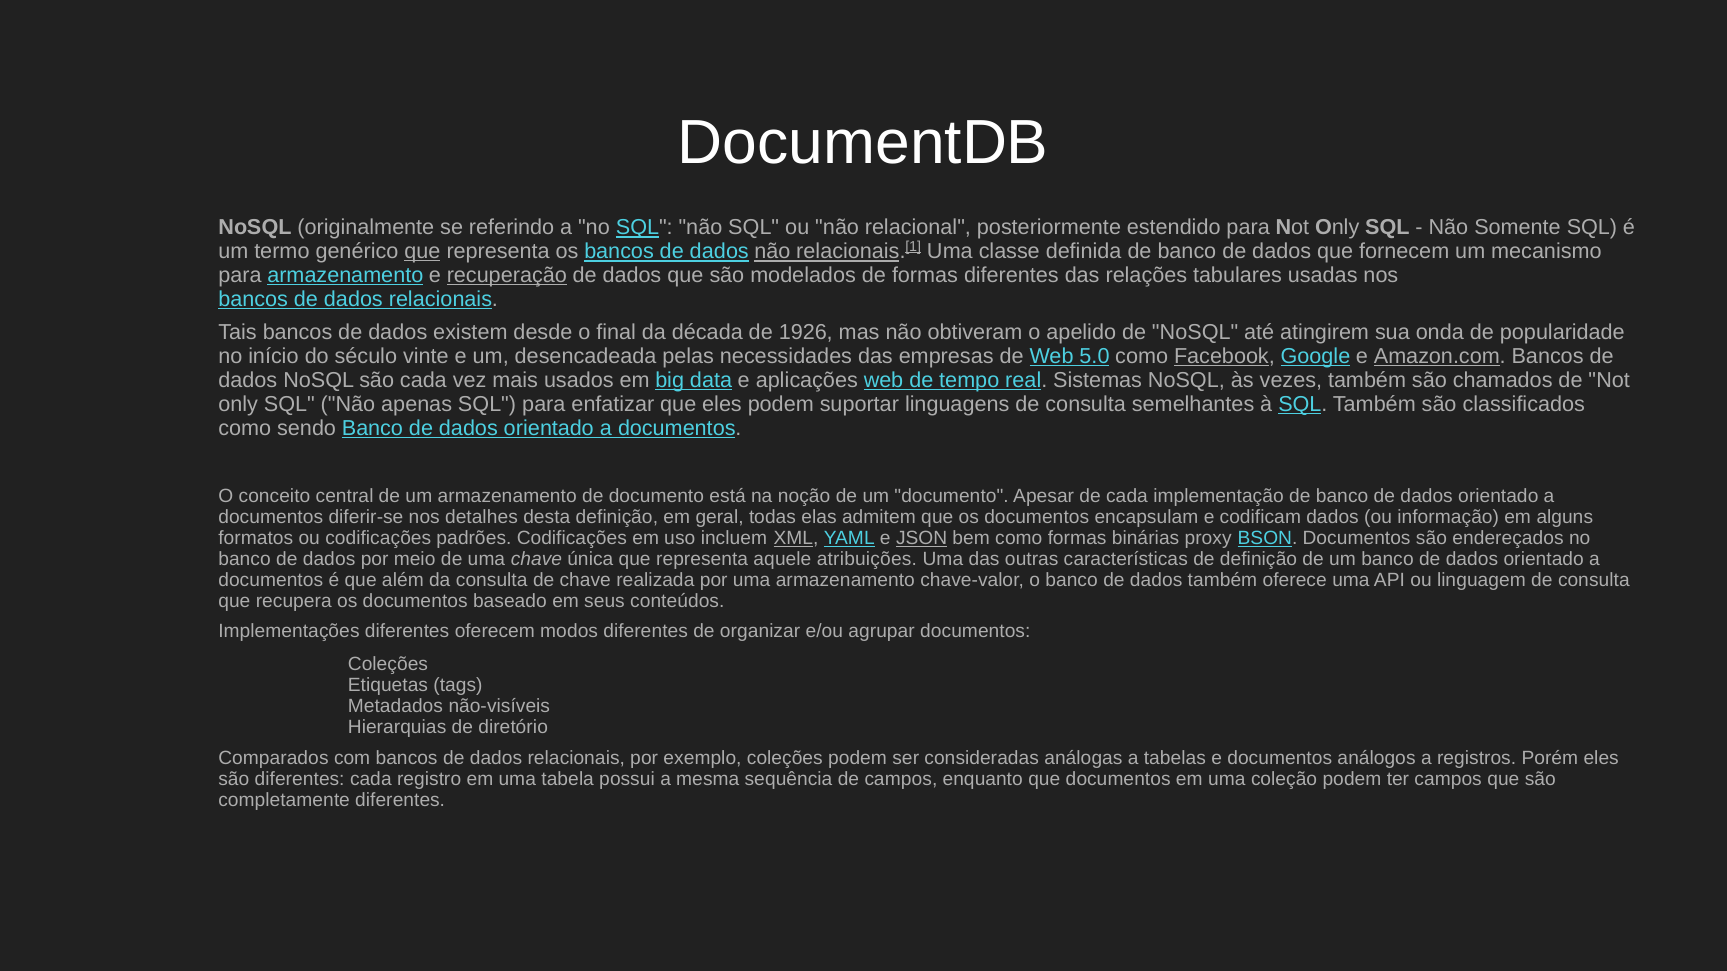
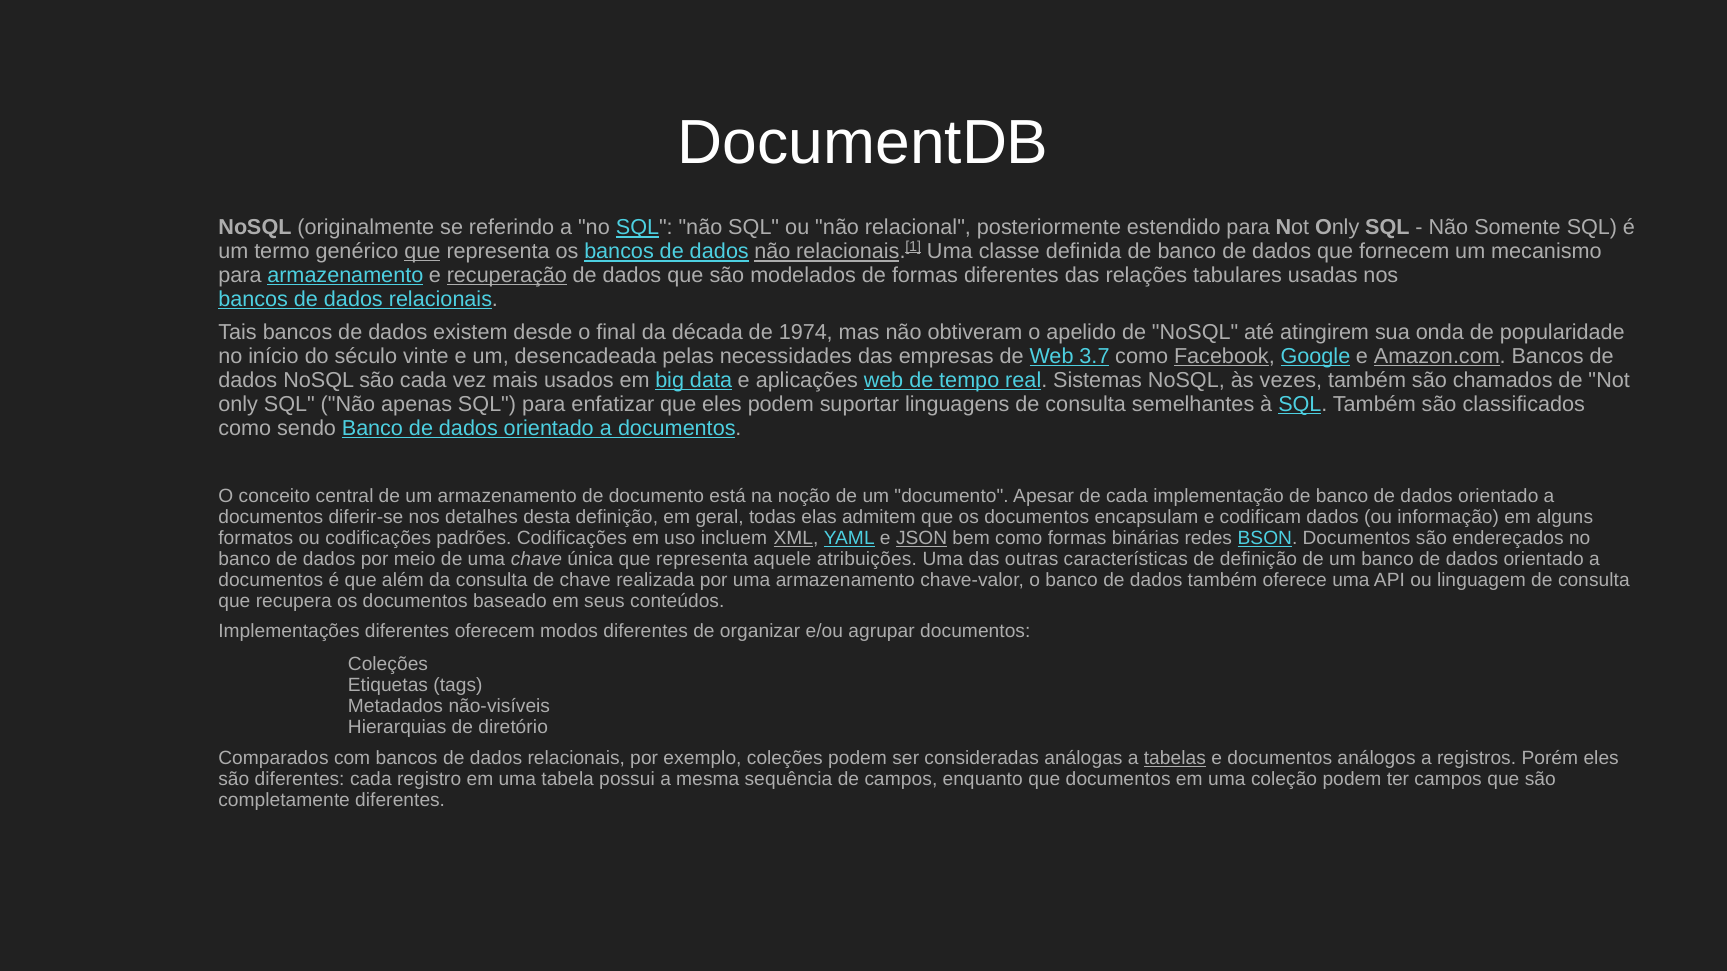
1926: 1926 -> 1974
5.0: 5.0 -> 3.7
proxy: proxy -> redes
tabelas underline: none -> present
